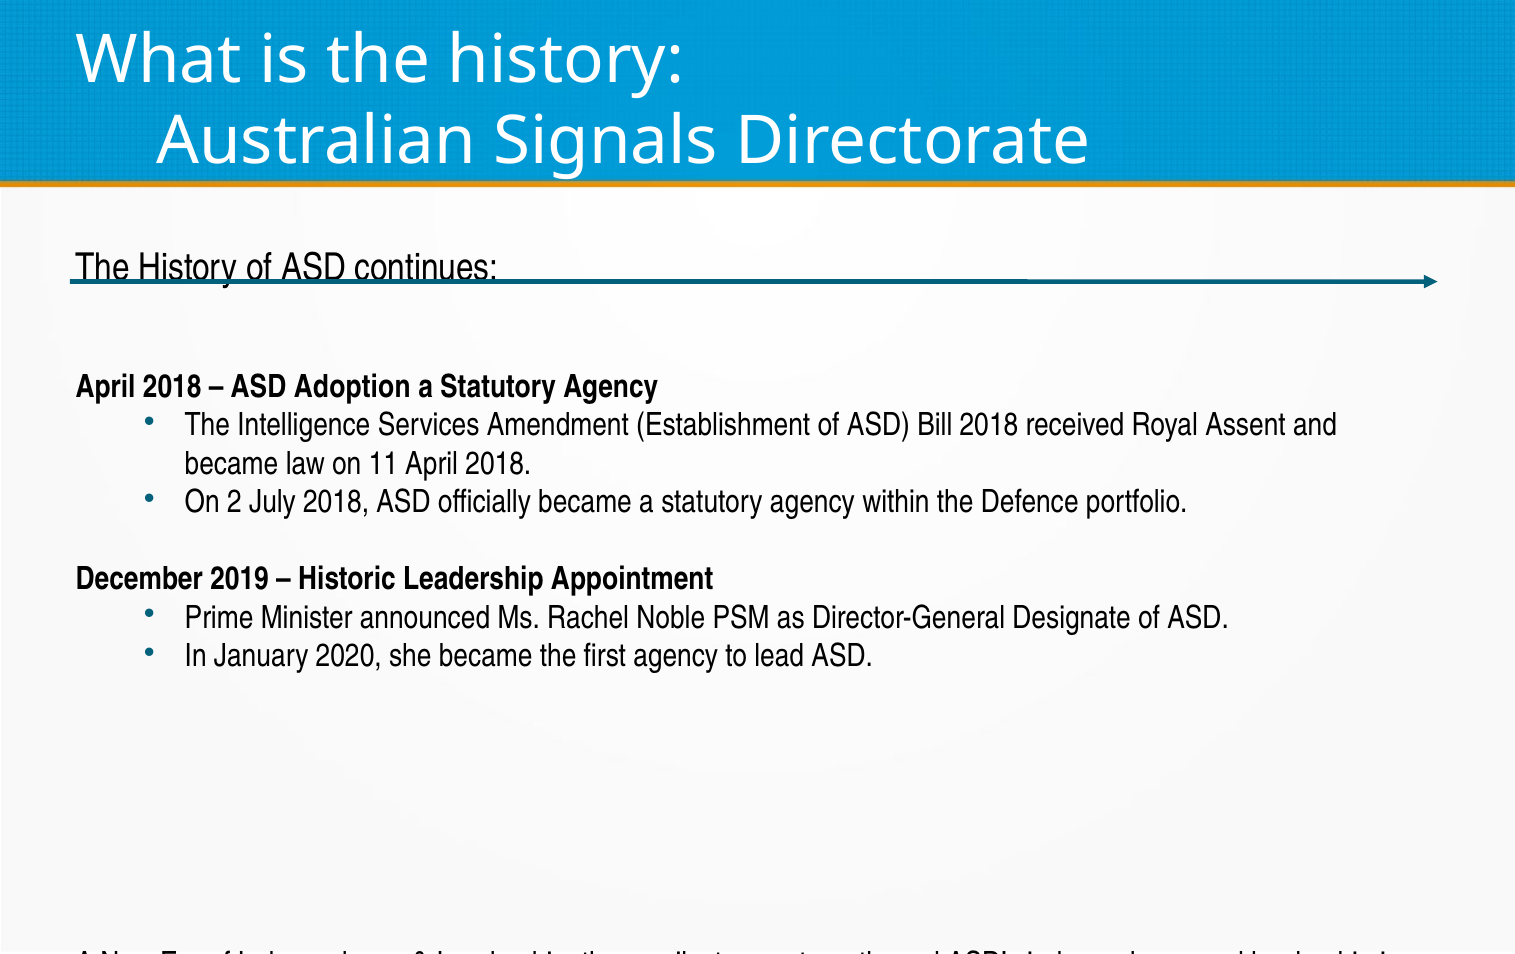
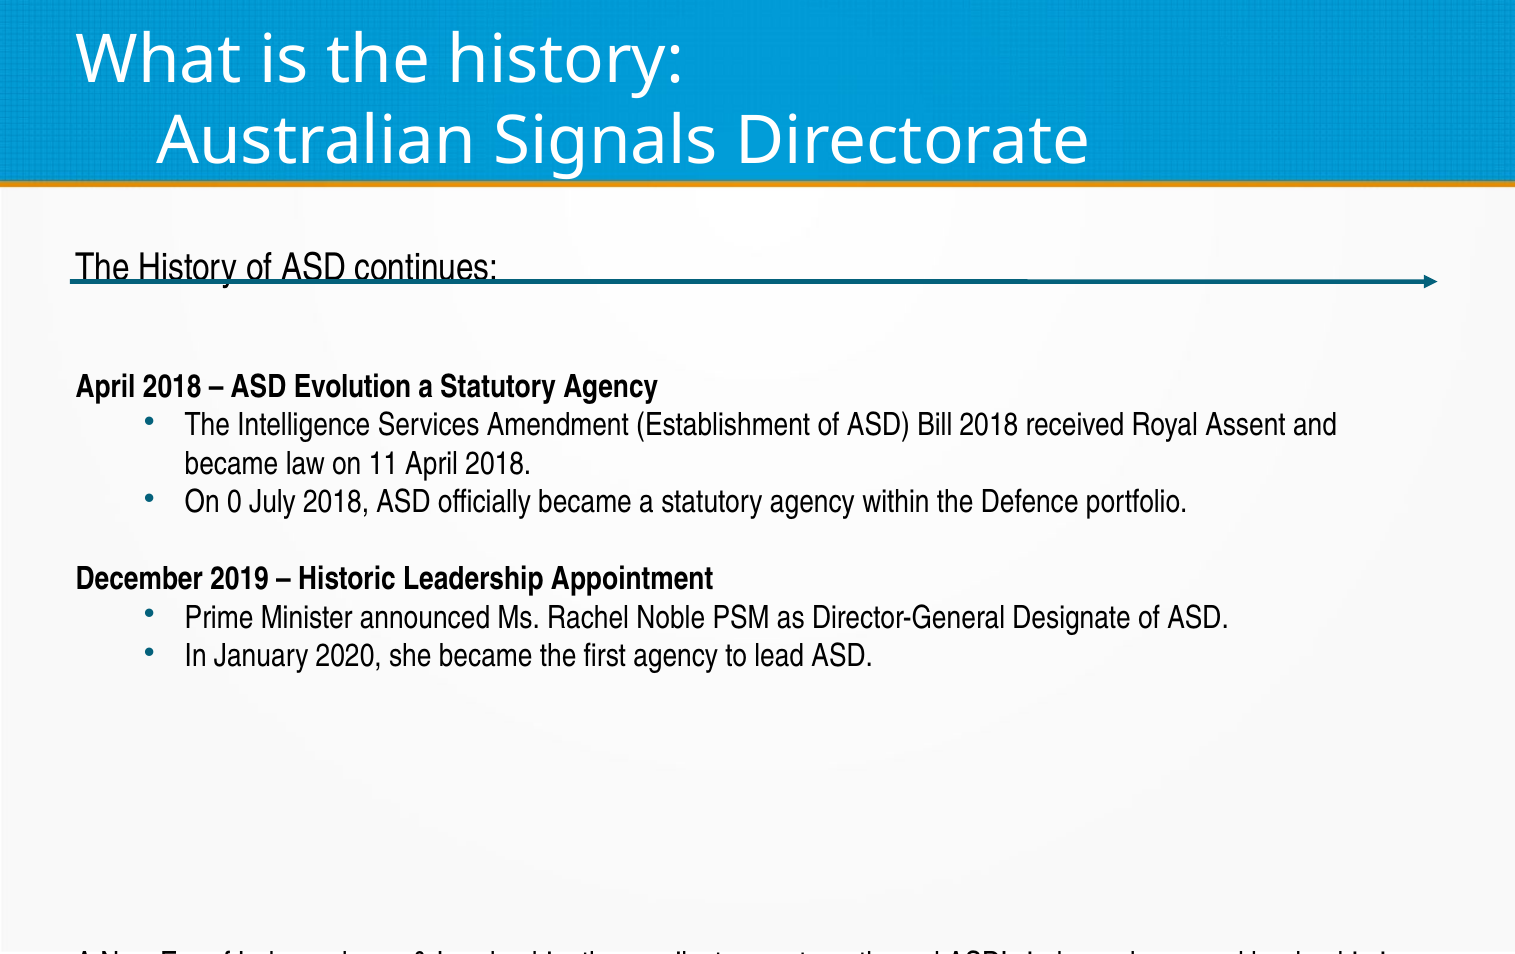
Adoption: Adoption -> Evolution
2: 2 -> 0
